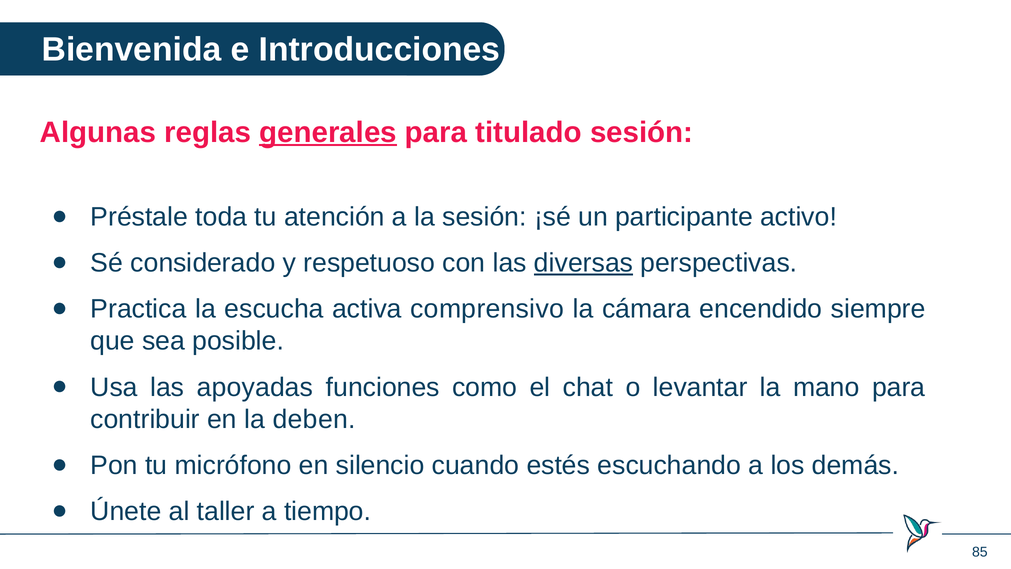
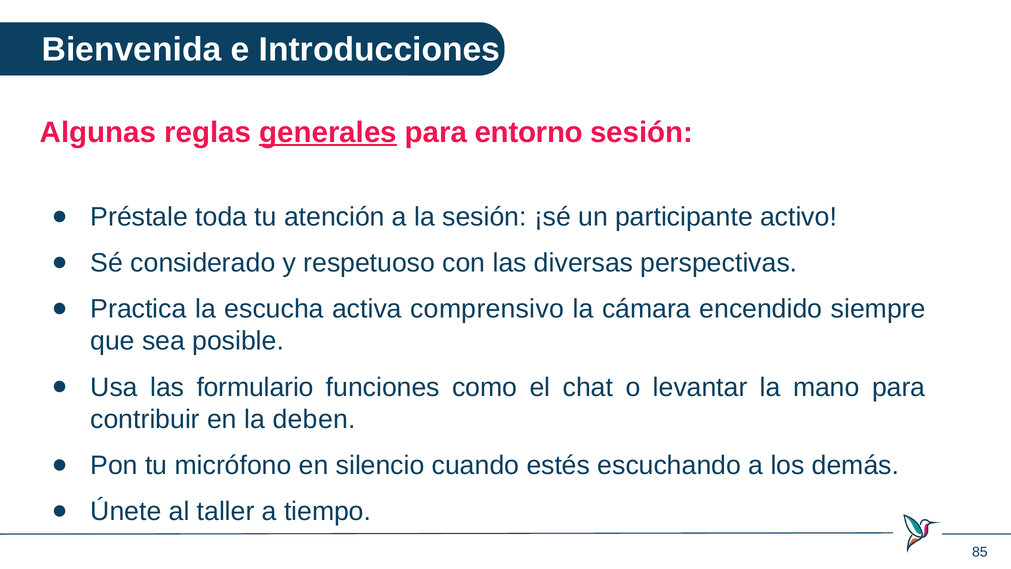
titulado: titulado -> entorno
diversas underline: present -> none
apoyadas: apoyadas -> formulario
